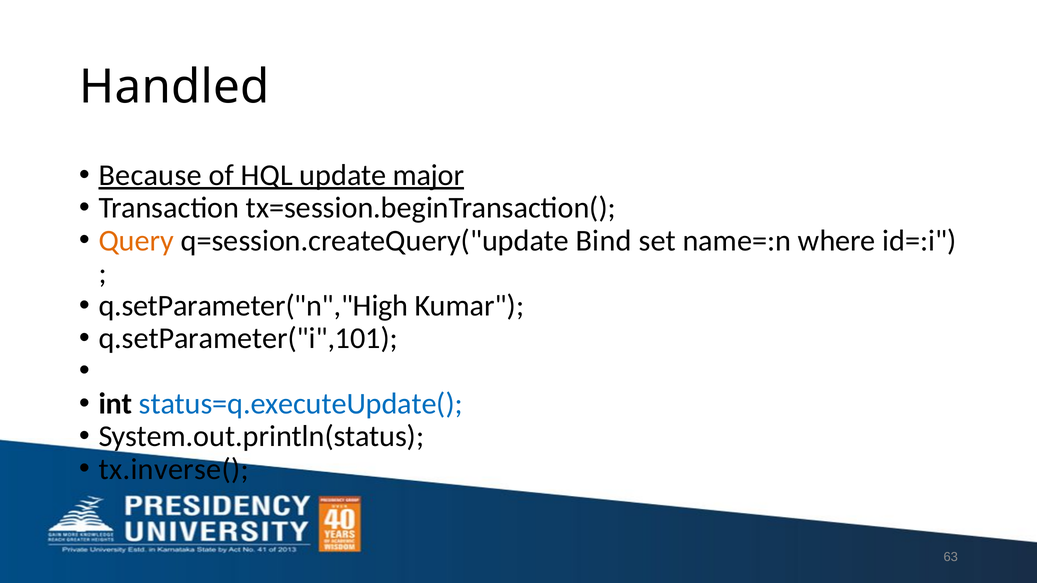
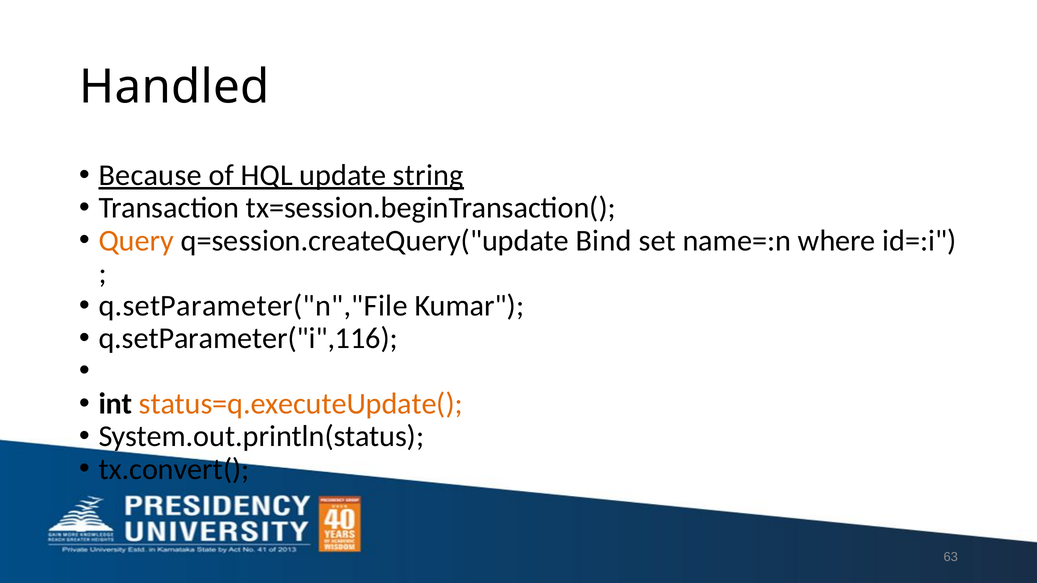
major: major -> string
q.setParameter("n","High: q.setParameter("n","High -> q.setParameter("n","File
q.setParameter("i",101: q.setParameter("i",101 -> q.setParameter("i",116
status=q.executeUpdate( colour: blue -> orange
tx.inverse(: tx.inverse( -> tx.convert(
